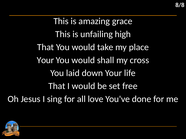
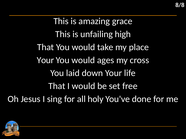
shall: shall -> ages
love: love -> holy
